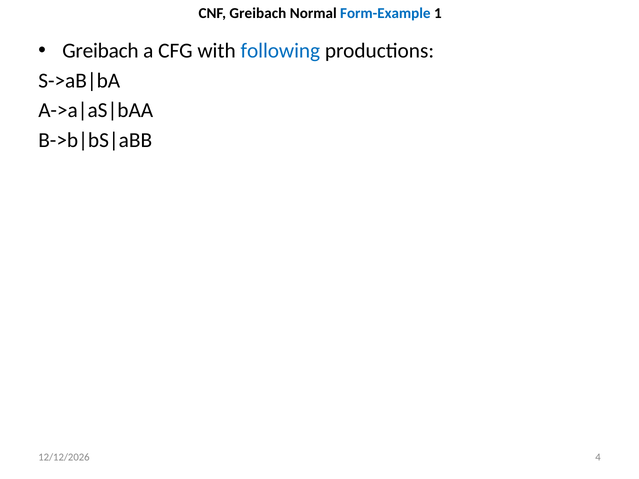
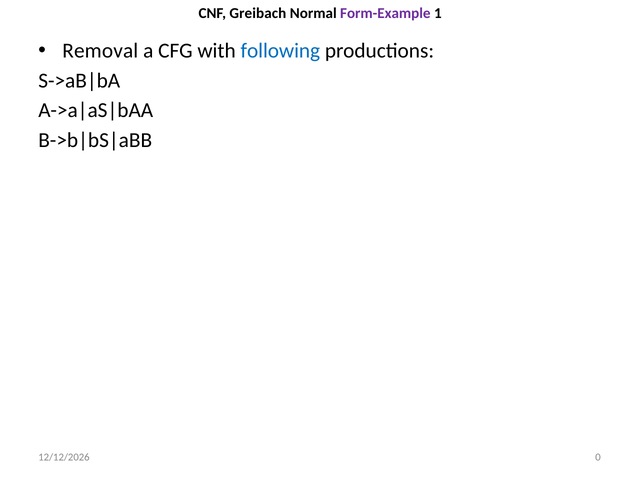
Form-Example colour: blue -> purple
Greibach at (100, 51): Greibach -> Removal
4: 4 -> 0
